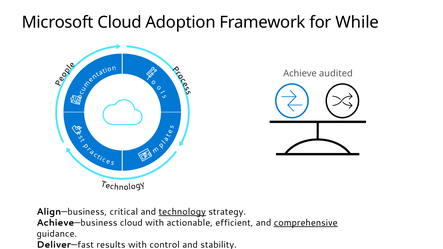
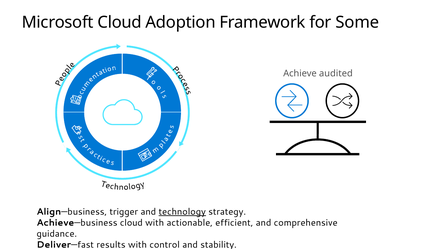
While: While -> Some
critical: critical -> trigger
comprehensive underline: present -> none
